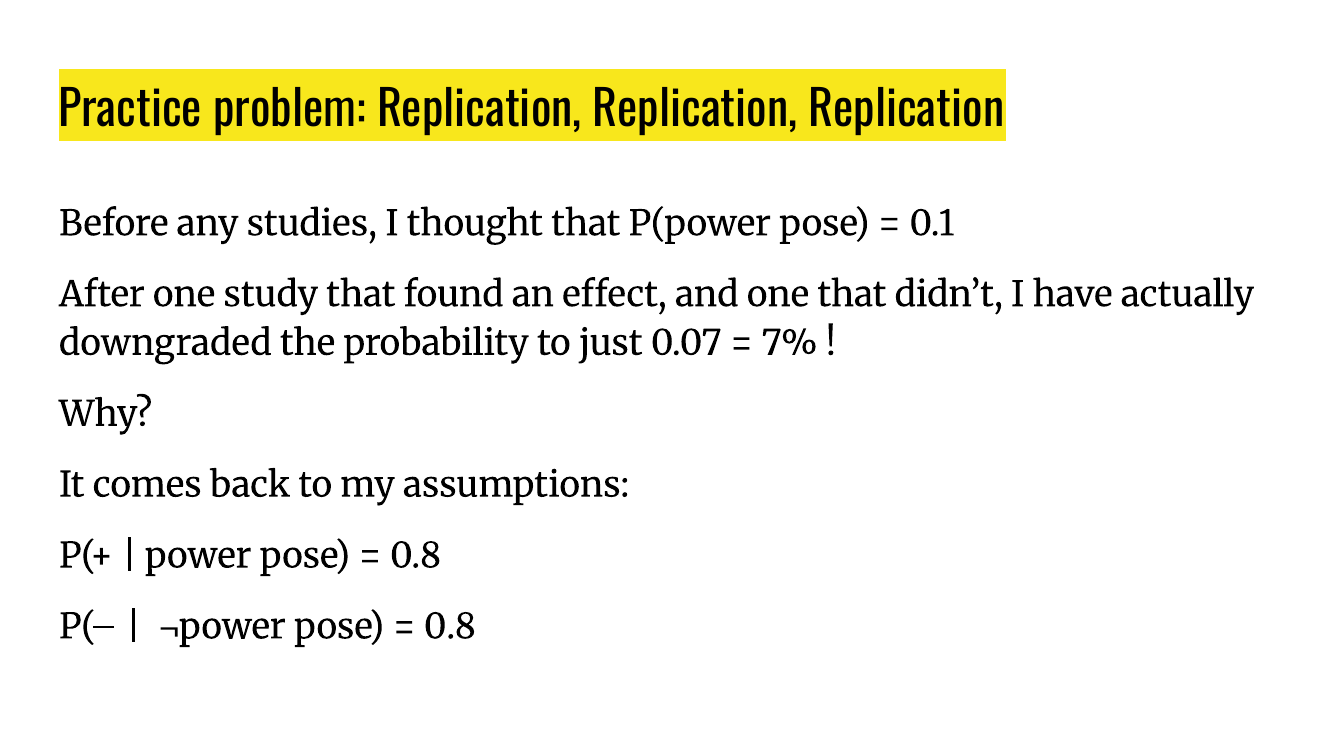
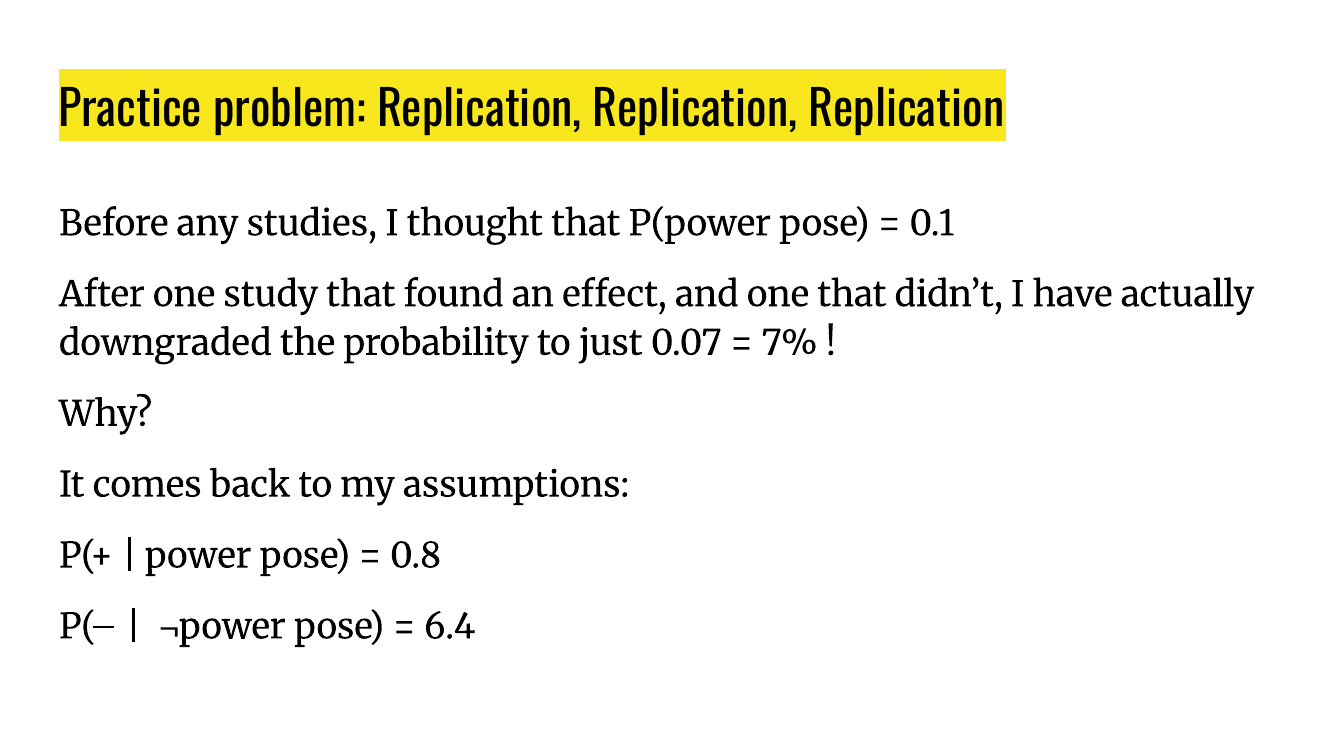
0.8 at (450, 627): 0.8 -> 6.4
